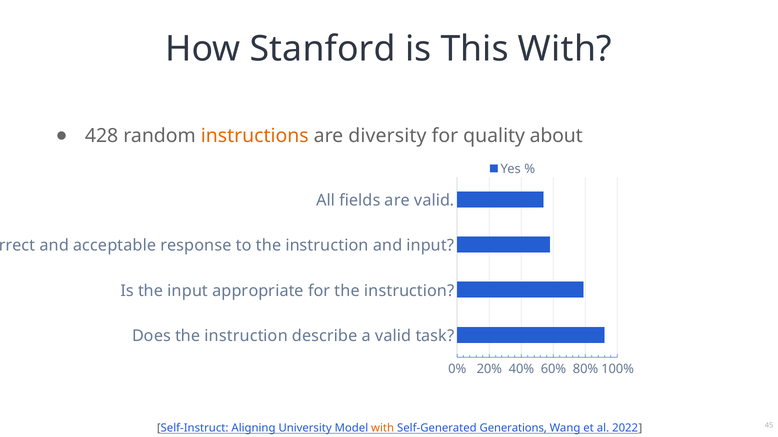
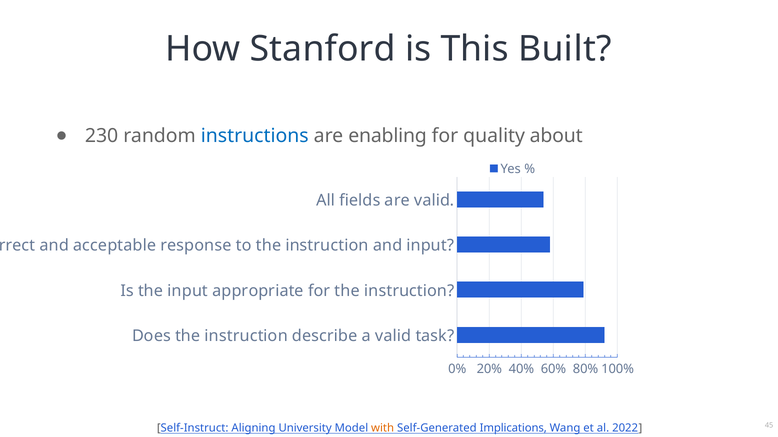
This With: With -> Built
428: 428 -> 230
instructions colour: orange -> blue
diversity: diversity -> enabling
Generations: Generations -> Implications
